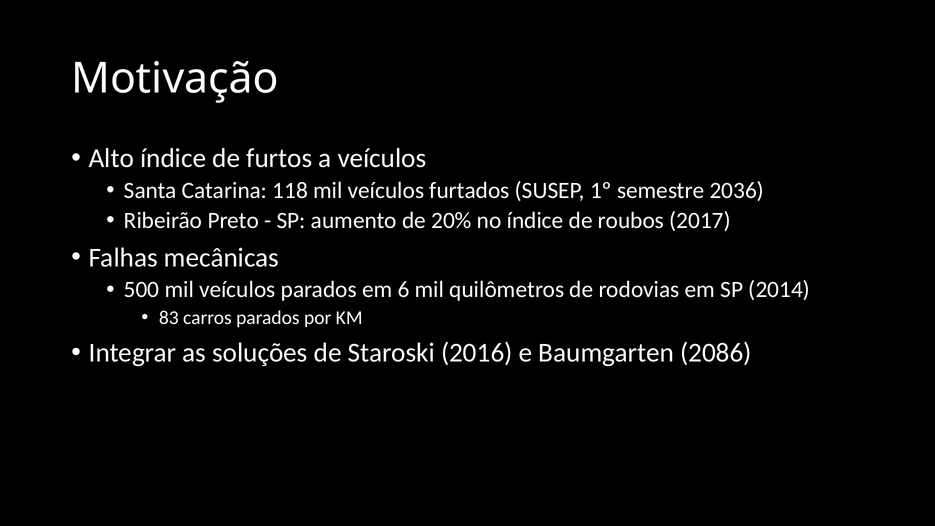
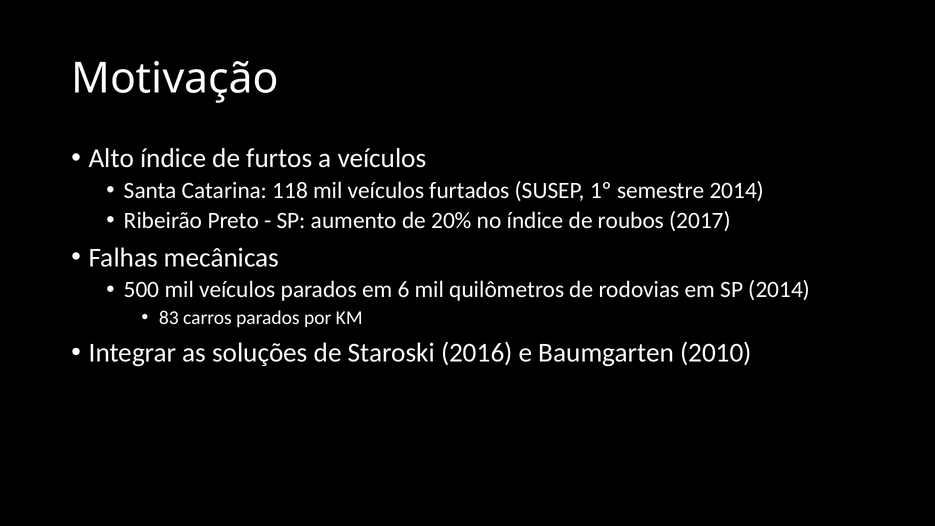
semestre 2036: 2036 -> 2014
2086: 2086 -> 2010
